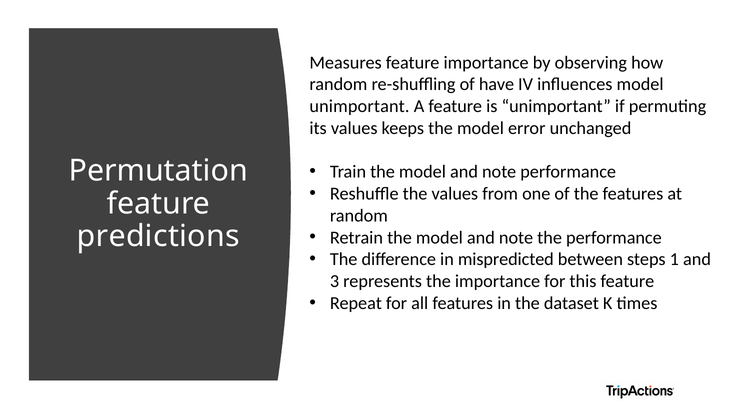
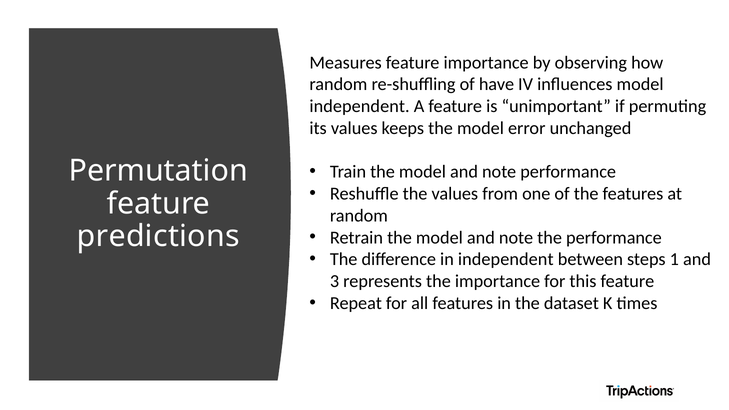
unimportant at (359, 106): unimportant -> independent
in mispredicted: mispredicted -> independent
